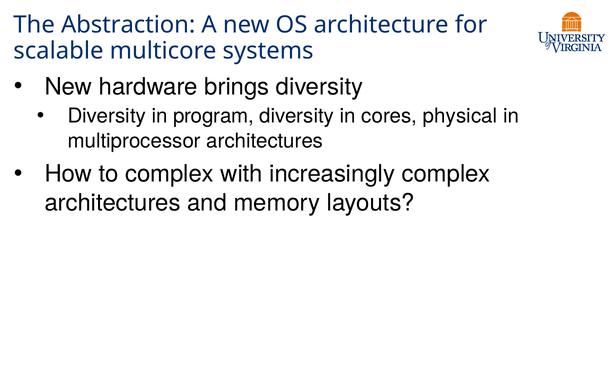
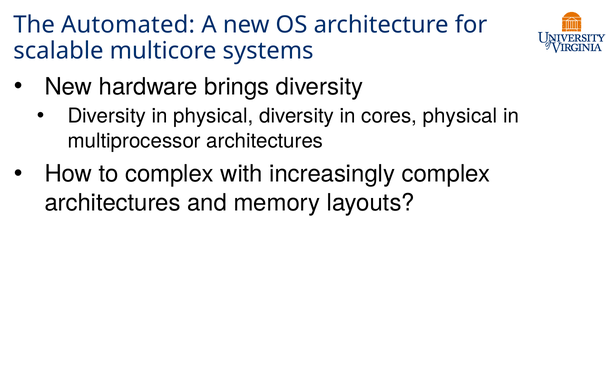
Abstraction: Abstraction -> Automated
in program: program -> physical
